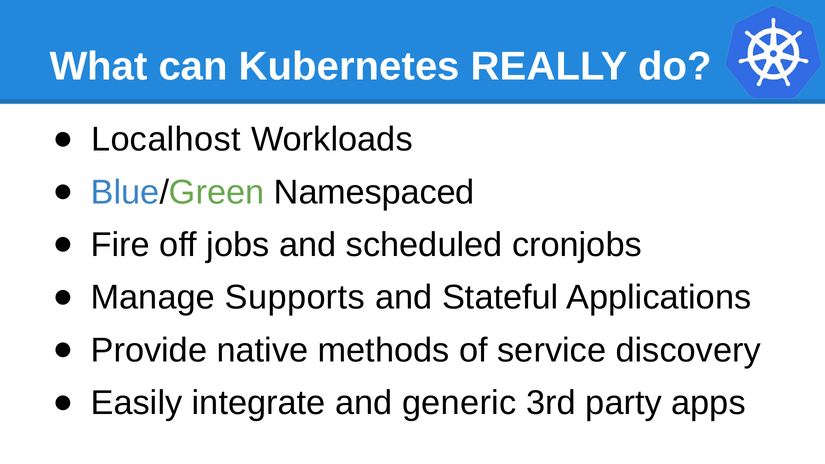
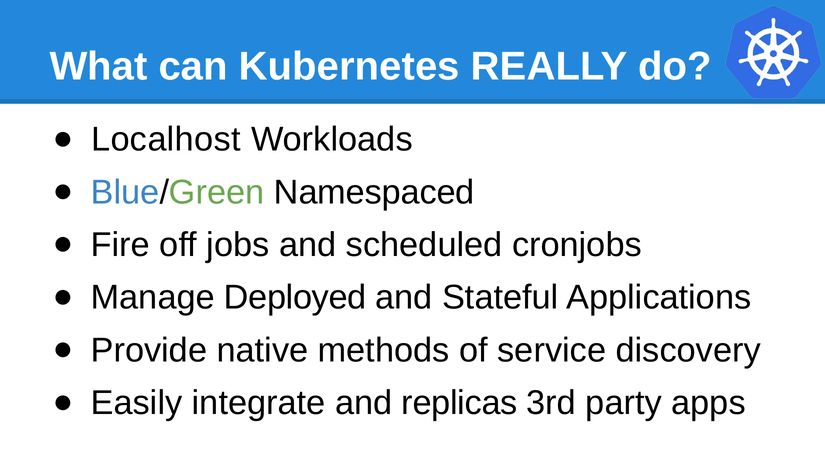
Supports: Supports -> Deployed
generic: generic -> replicas
